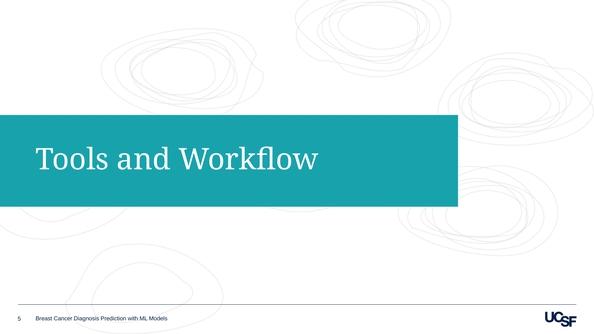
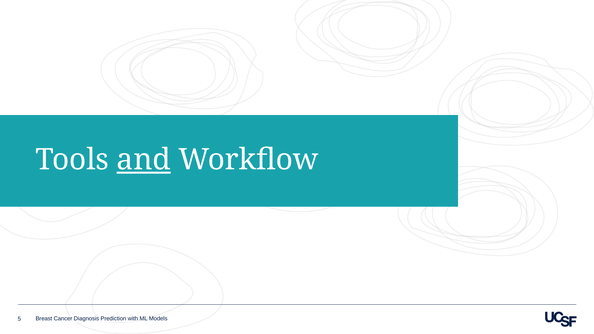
and underline: none -> present
